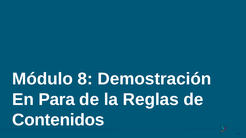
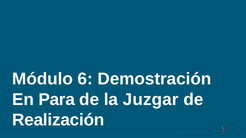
8: 8 -> 6
Reglas: Reglas -> Juzgar
Contenidos: Contenidos -> Realización
